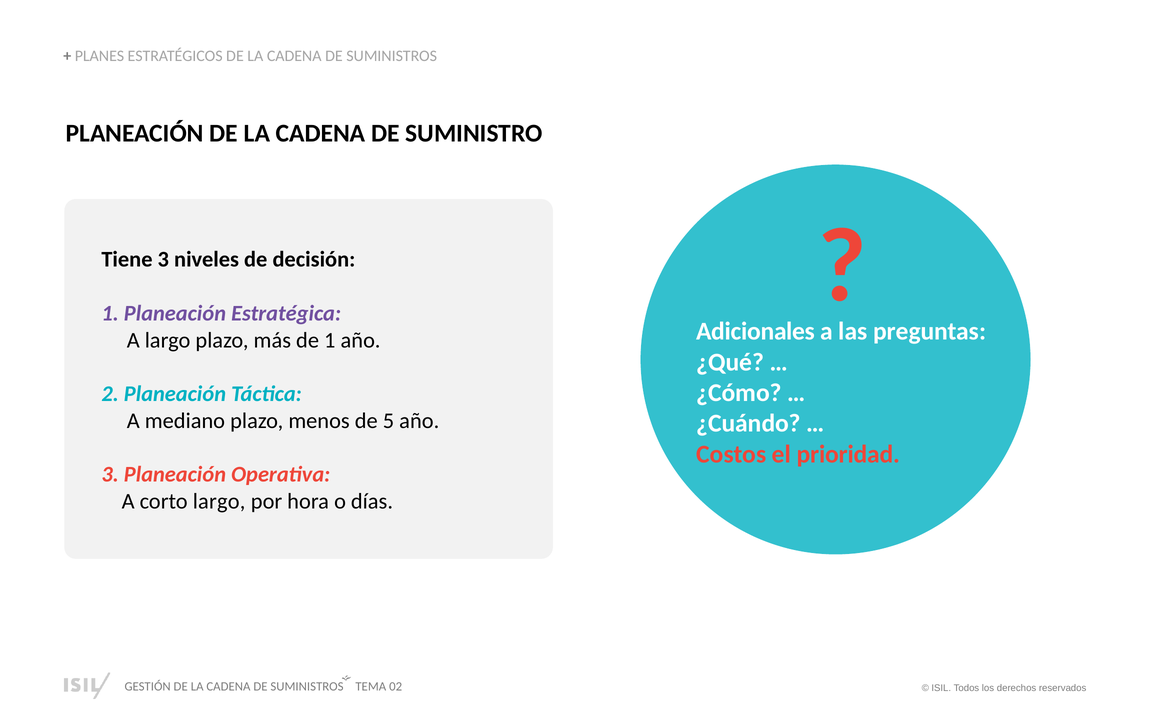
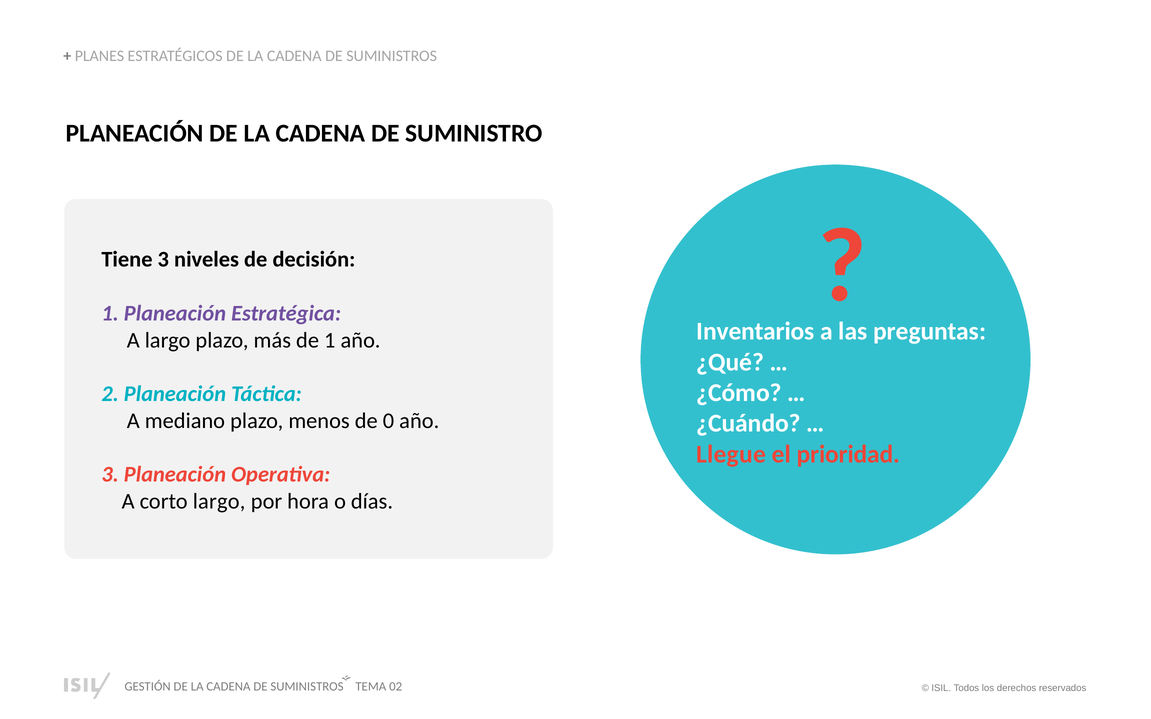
Adicionales: Adicionales -> Inventarios
5: 5 -> 0
Costos: Costos -> Llegue
